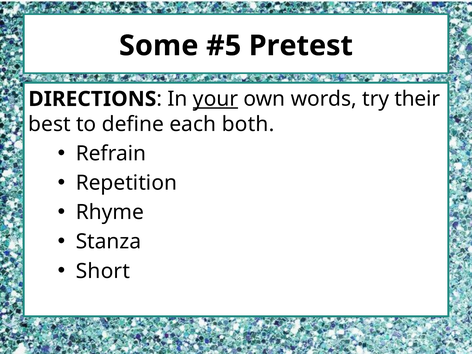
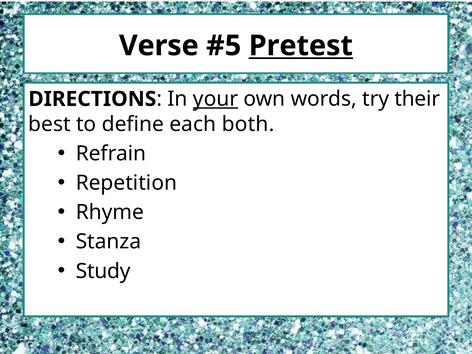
Some: Some -> Verse
Pretest underline: none -> present
Short: Short -> Study
